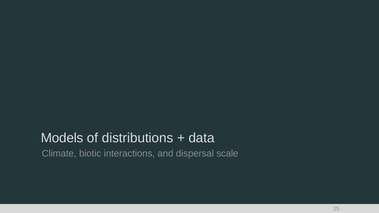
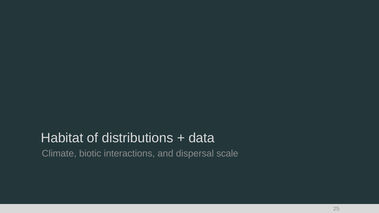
Models: Models -> Habitat
